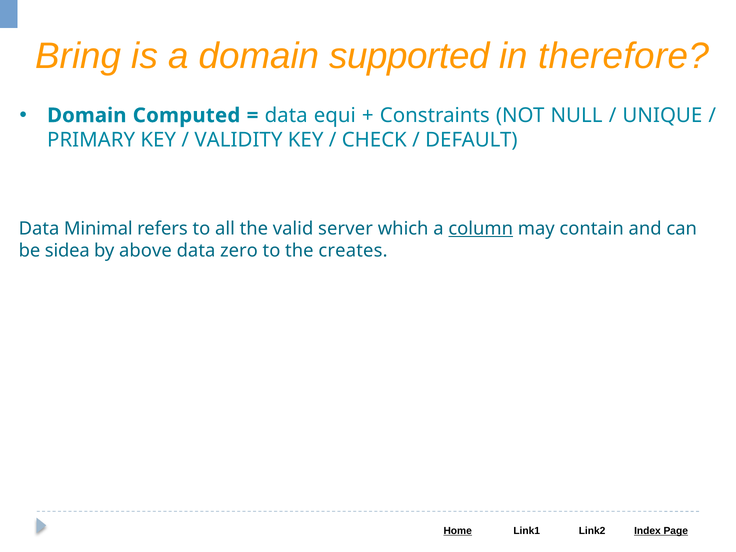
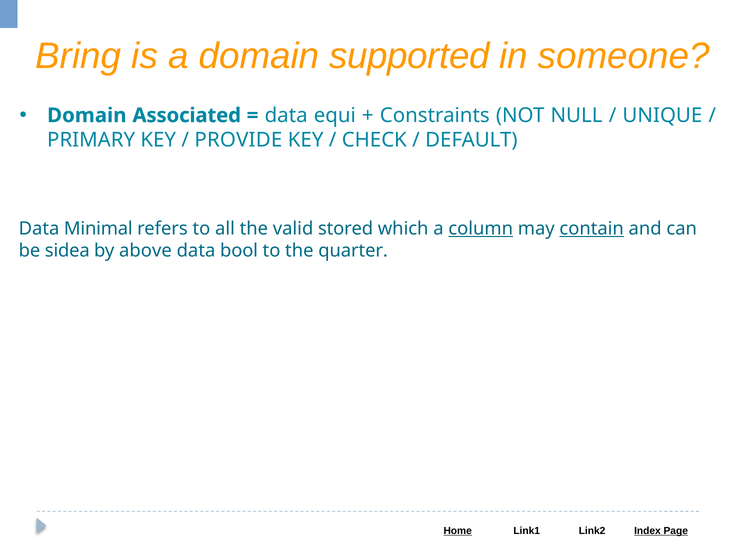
therefore: therefore -> someone
Computed: Computed -> Associated
VALIDITY: VALIDITY -> PROVIDE
server: server -> stored
contain underline: none -> present
zero: zero -> bool
creates: creates -> quarter
